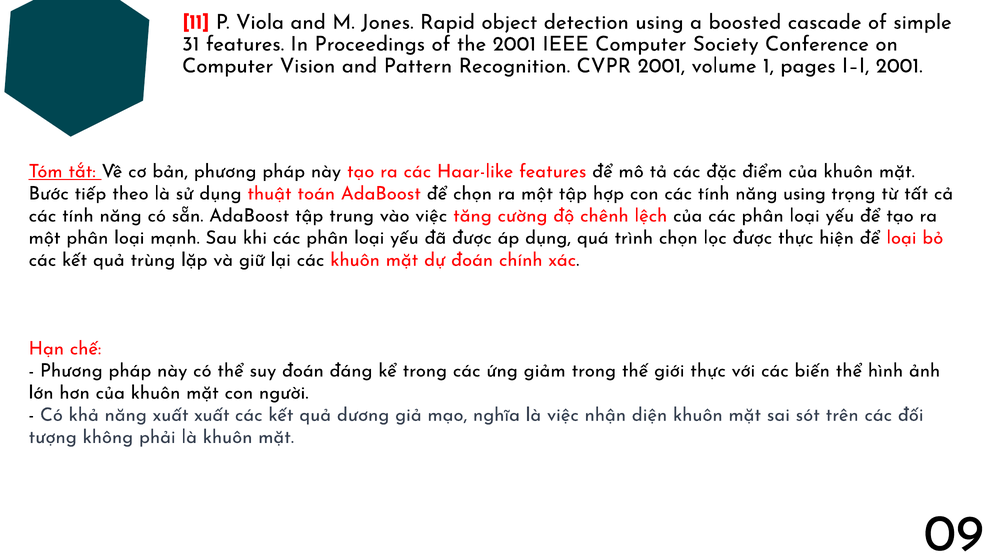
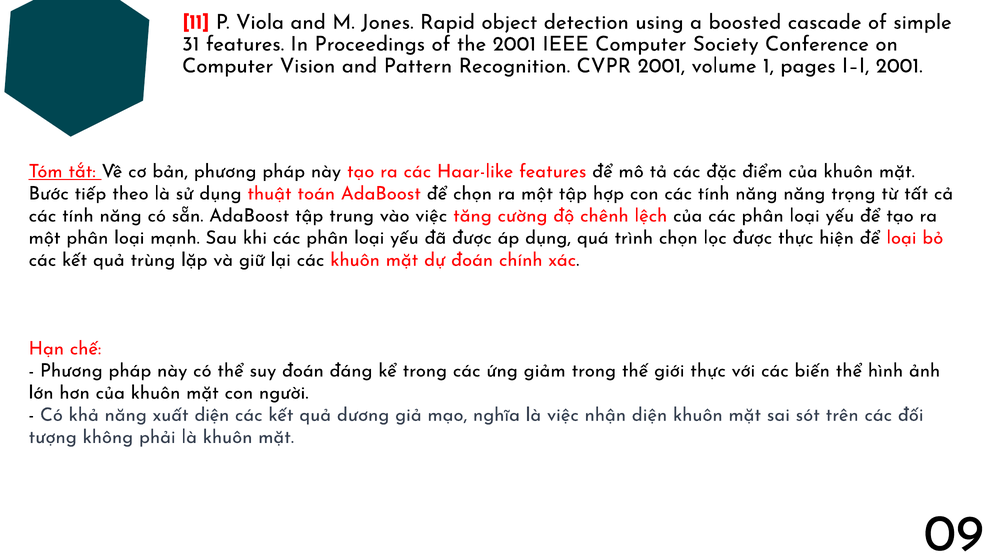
năng using: using -> năng
xuất xuất: xuất -> diện
